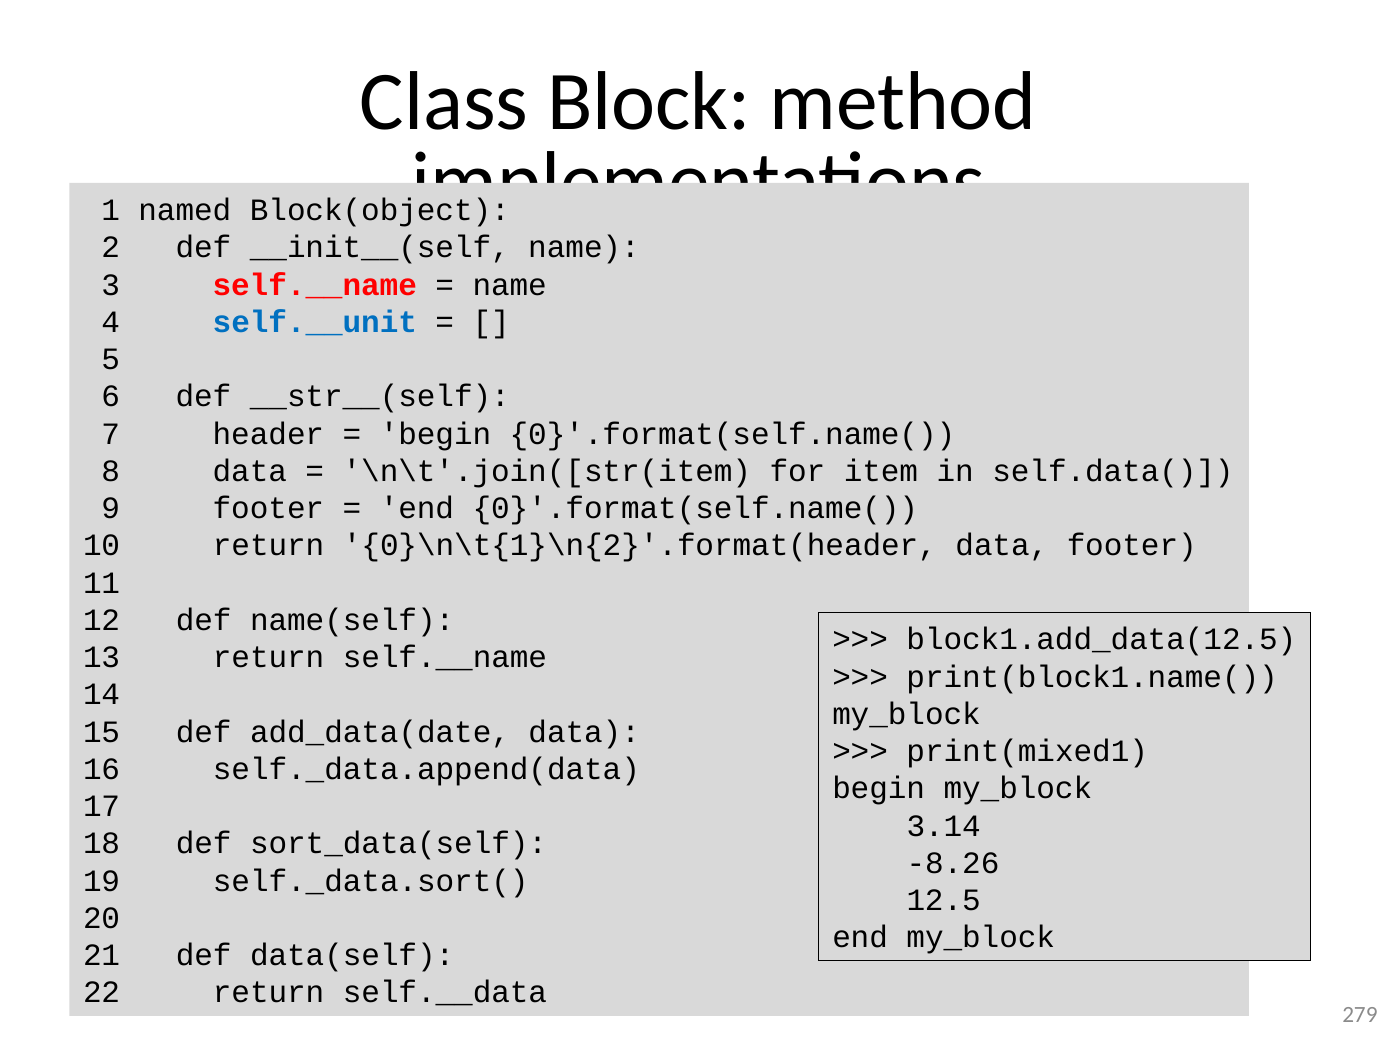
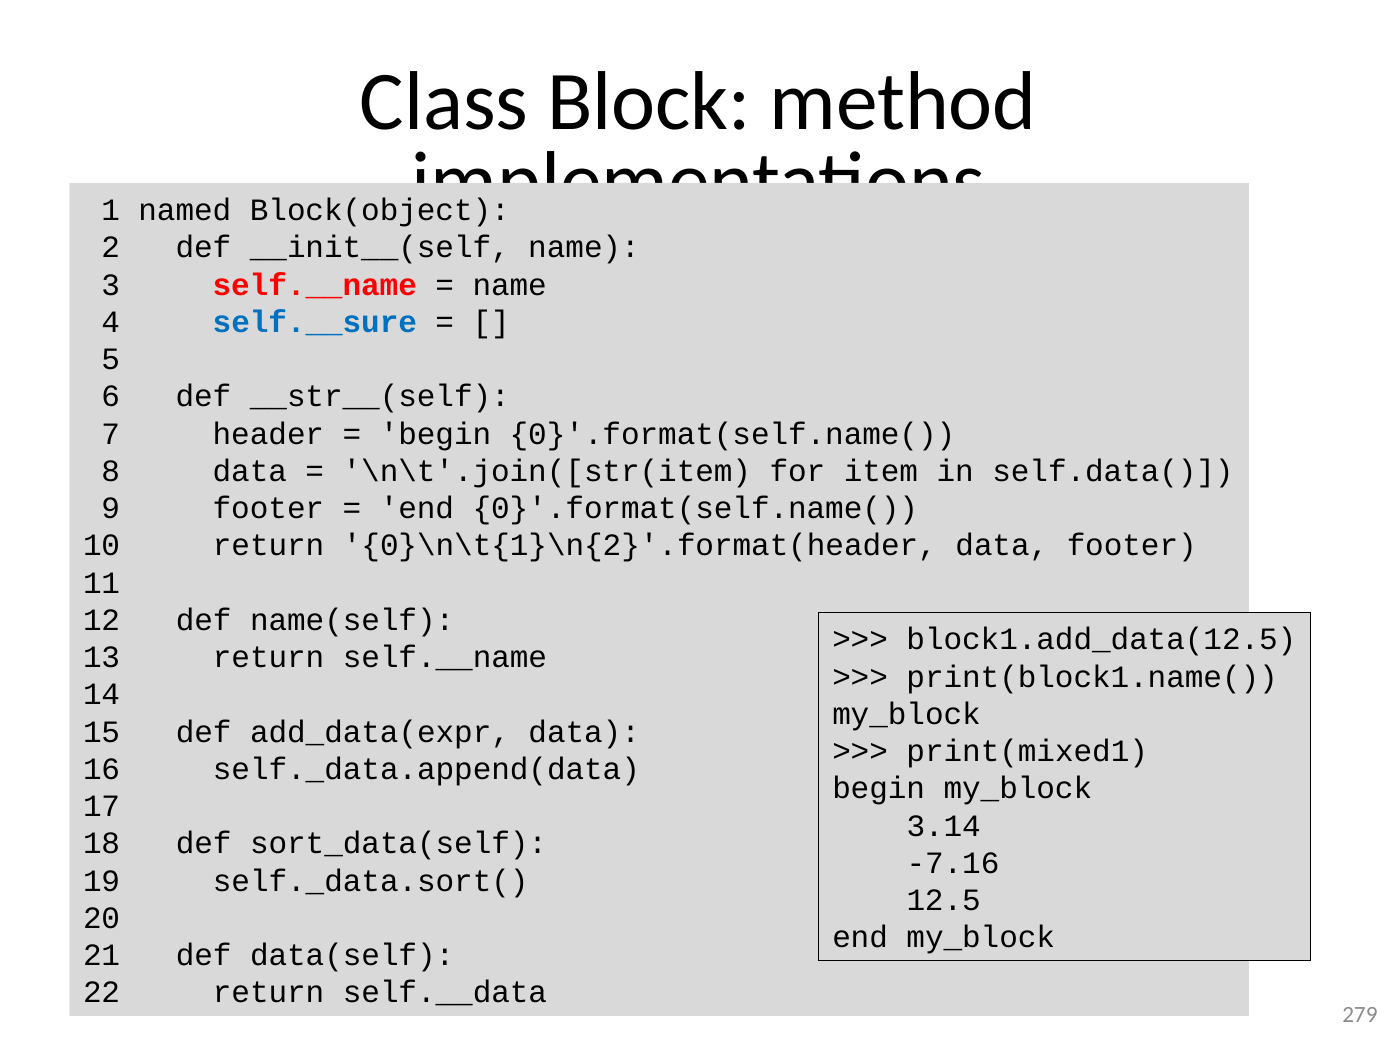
self.__unit: self.__unit -> self.__sure
add_data(date: add_data(date -> add_data(expr
-8.26: -8.26 -> -7.16
